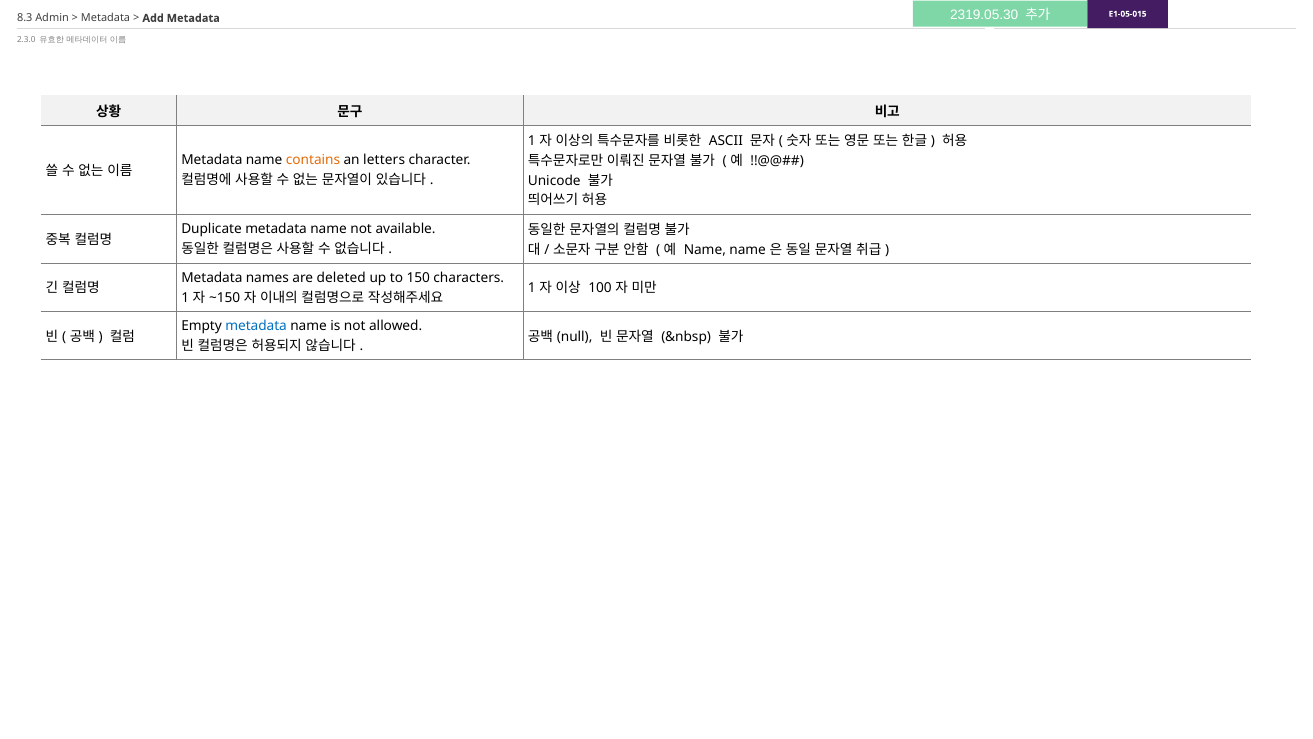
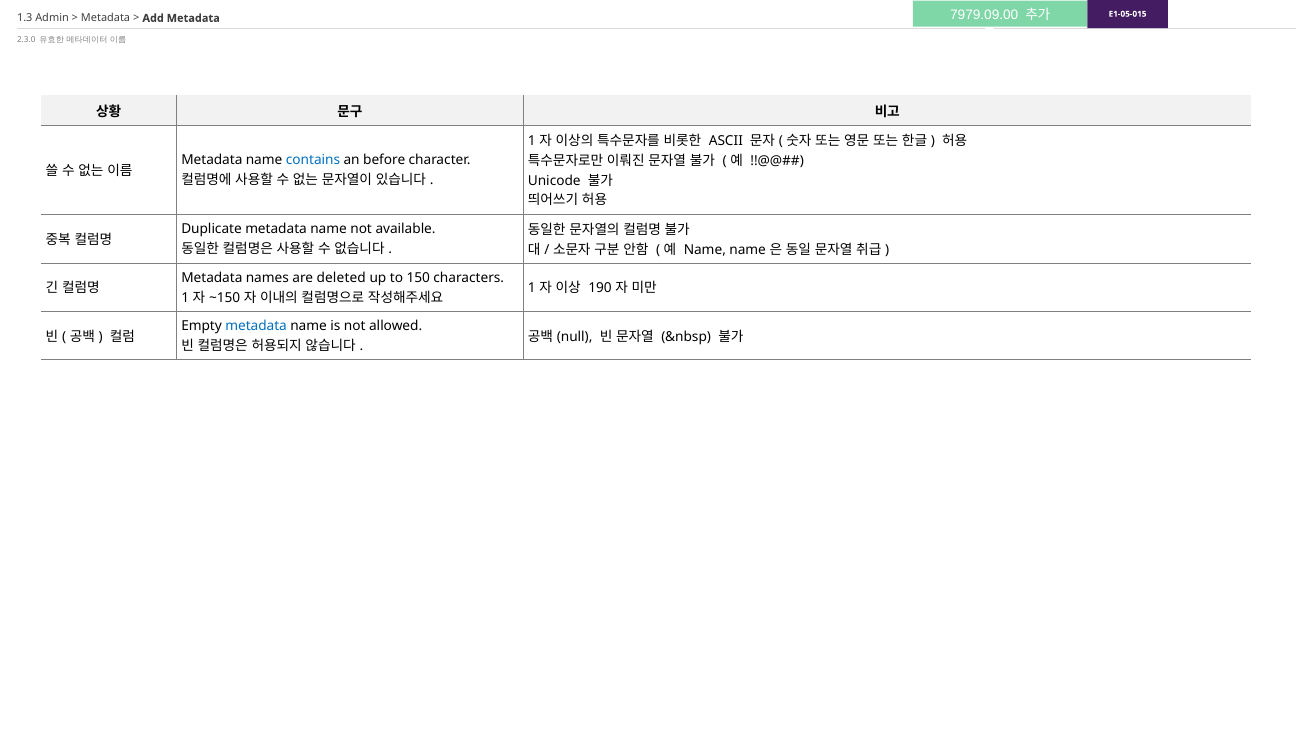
2319.05.30: 2319.05.30 -> 7979.09.00
8.3: 8.3 -> 1.3
contains colour: orange -> blue
letters: letters -> before
100: 100 -> 190
